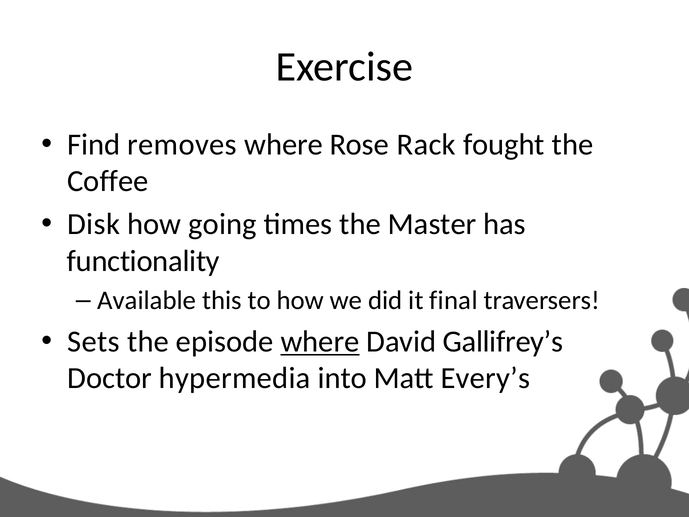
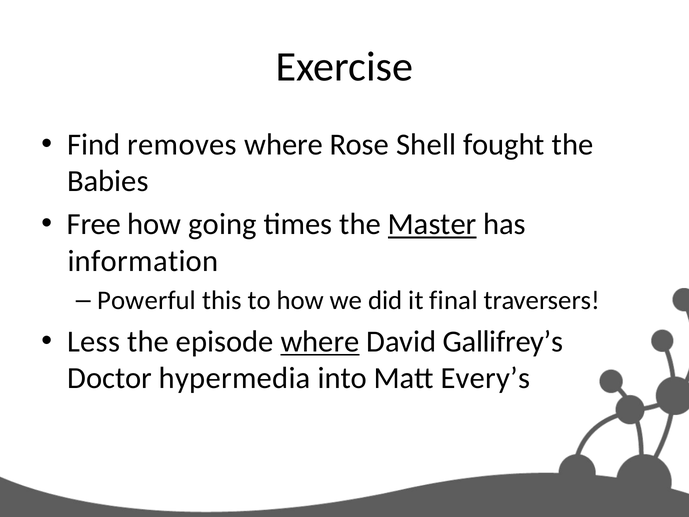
Rack: Rack -> Shell
Coffee: Coffee -> Babies
Disk: Disk -> Free
Master underline: none -> present
functionality: functionality -> information
Available: Available -> Powerful
Sets: Sets -> Less
